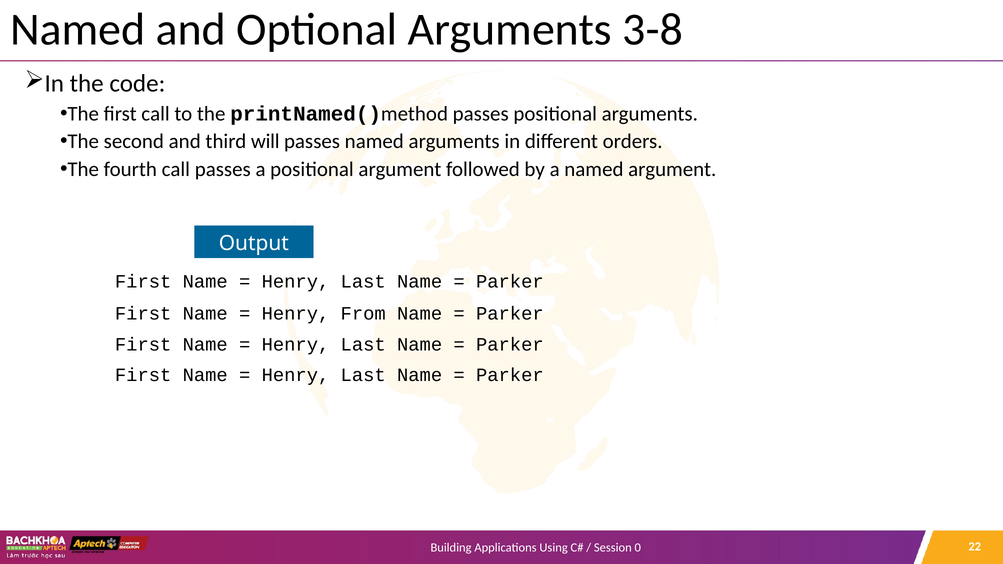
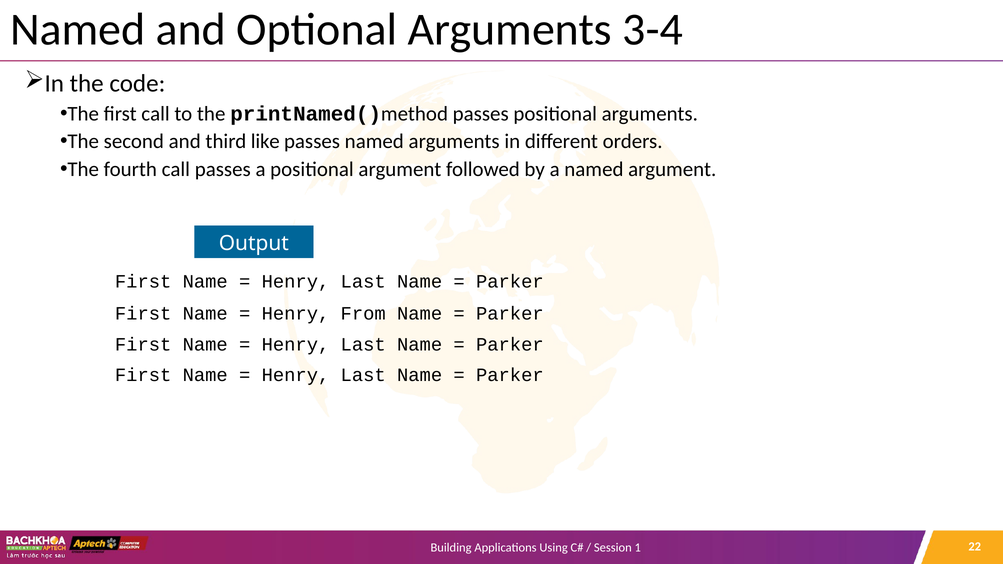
3-8: 3-8 -> 3-4
will: will -> like
0: 0 -> 1
